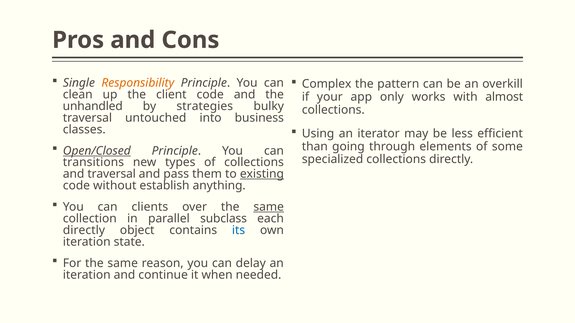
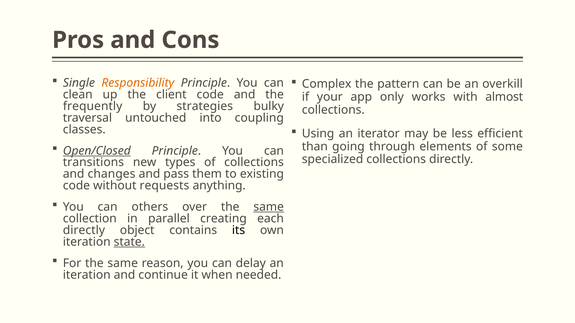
unhandled: unhandled -> frequently
business: business -> coupling
and traversal: traversal -> changes
existing underline: present -> none
establish: establish -> requests
clients: clients -> others
subclass: subclass -> creating
its colour: blue -> black
state underline: none -> present
